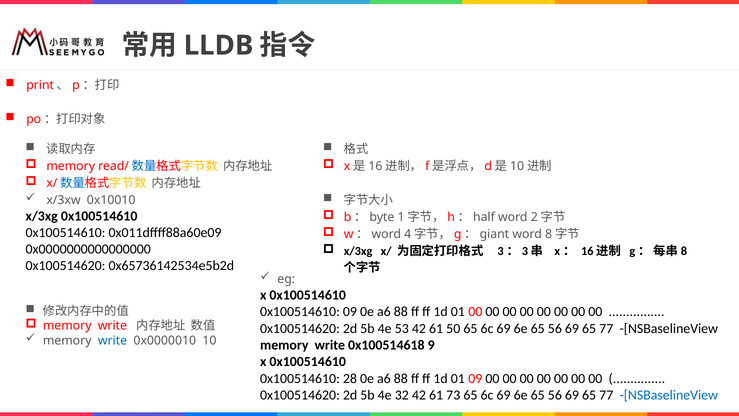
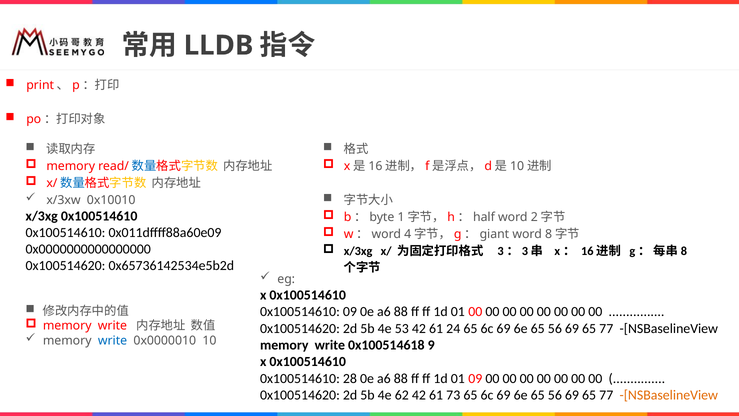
50: 50 -> 24
32: 32 -> 62
-[NSBaselineView at (669, 395) colour: blue -> orange
